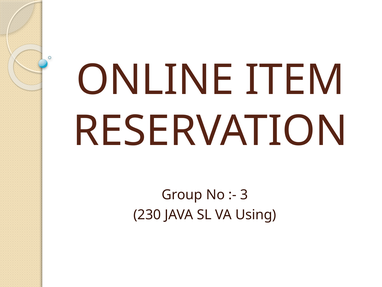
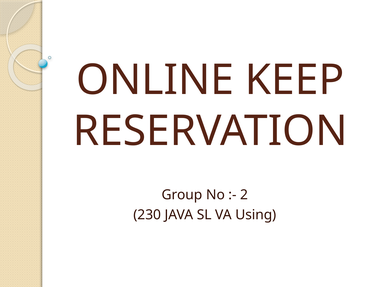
ITEM: ITEM -> KEEP
3: 3 -> 2
